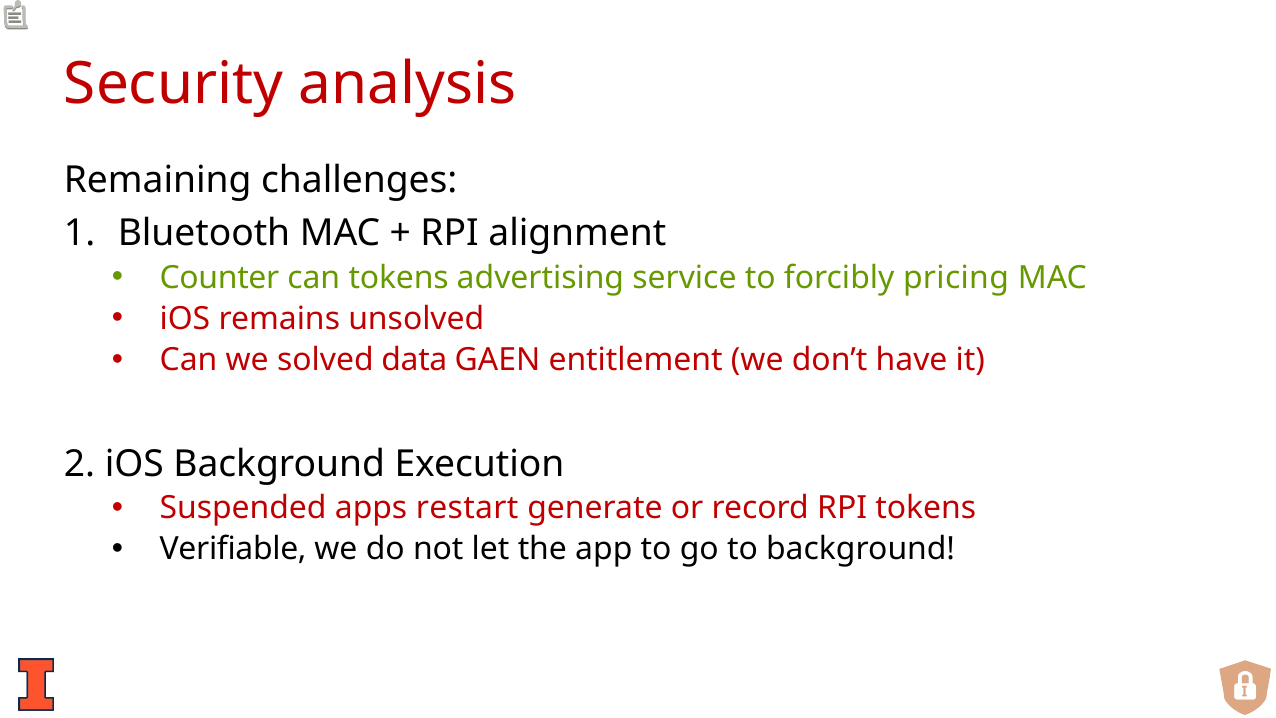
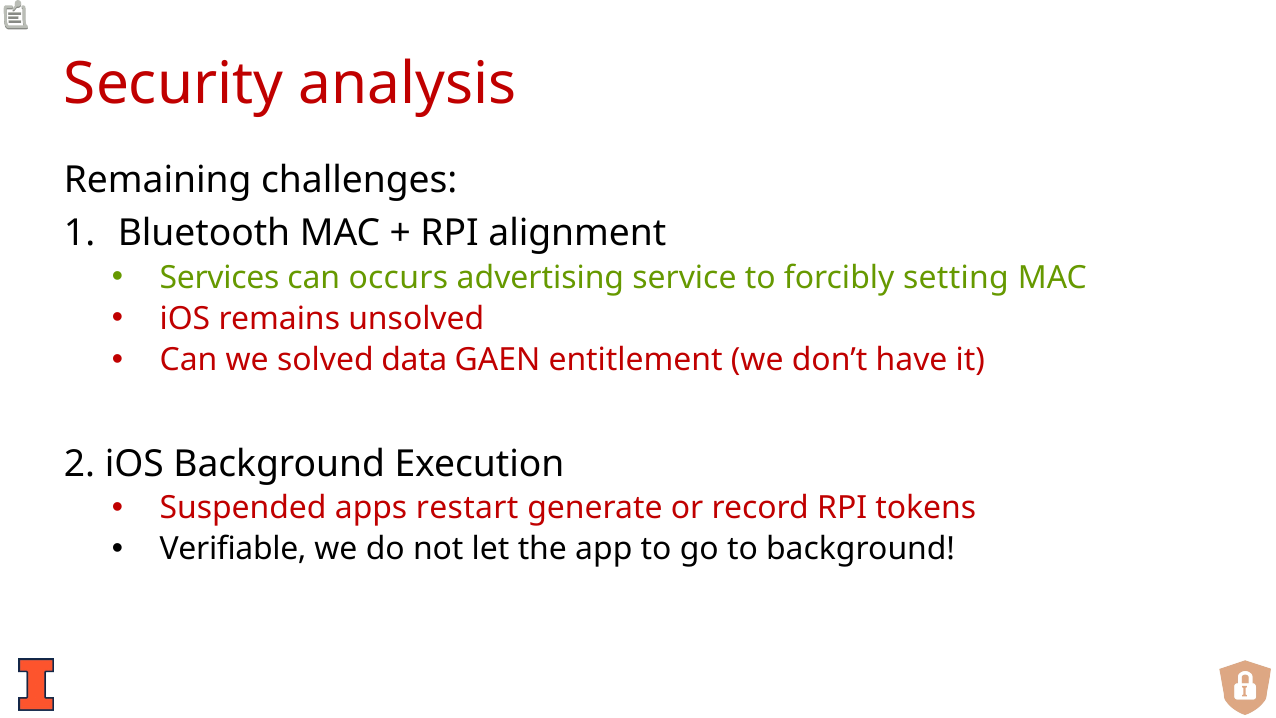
Counter: Counter -> Services
can tokens: tokens -> occurs
pricing: pricing -> setting
